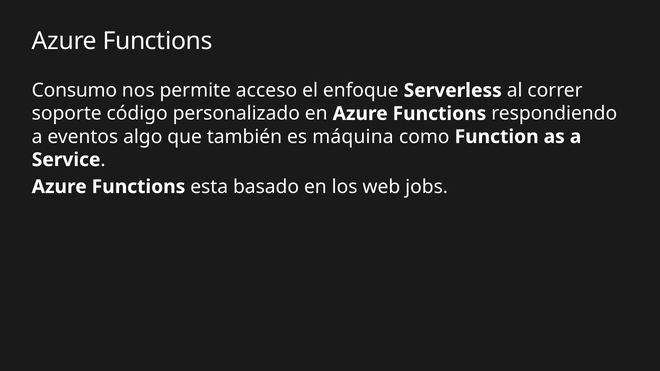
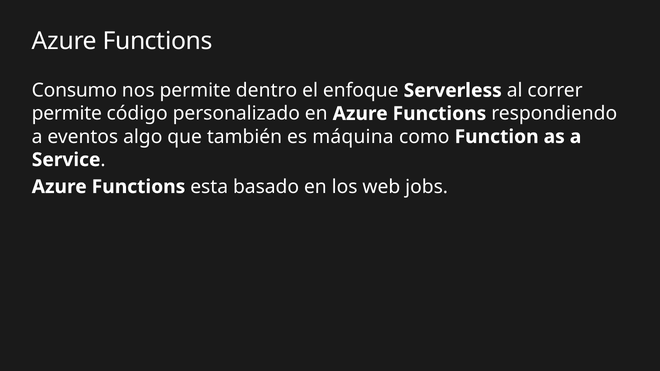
acceso: acceso -> dentro
soporte at (67, 114): soporte -> permite
